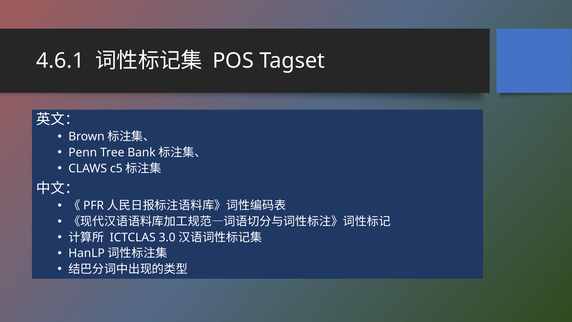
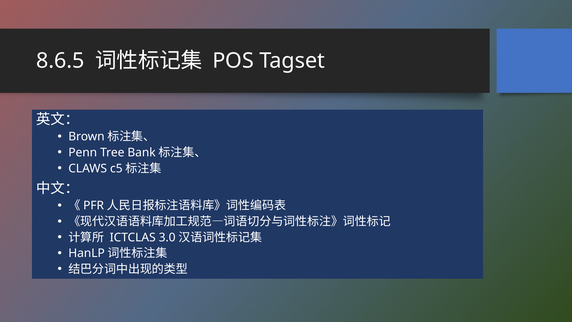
4.6.1: 4.6.1 -> 8.6.5
